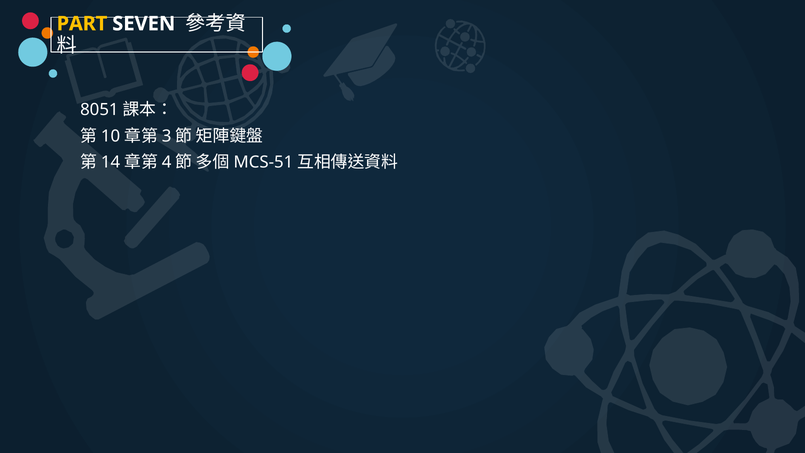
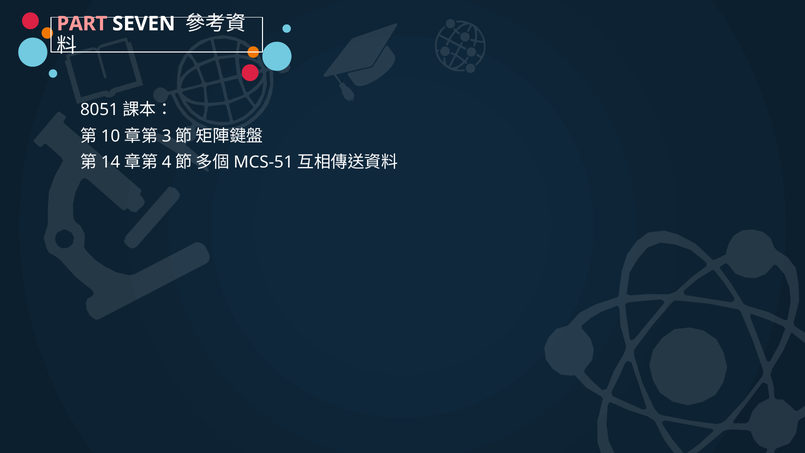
PART colour: yellow -> pink
